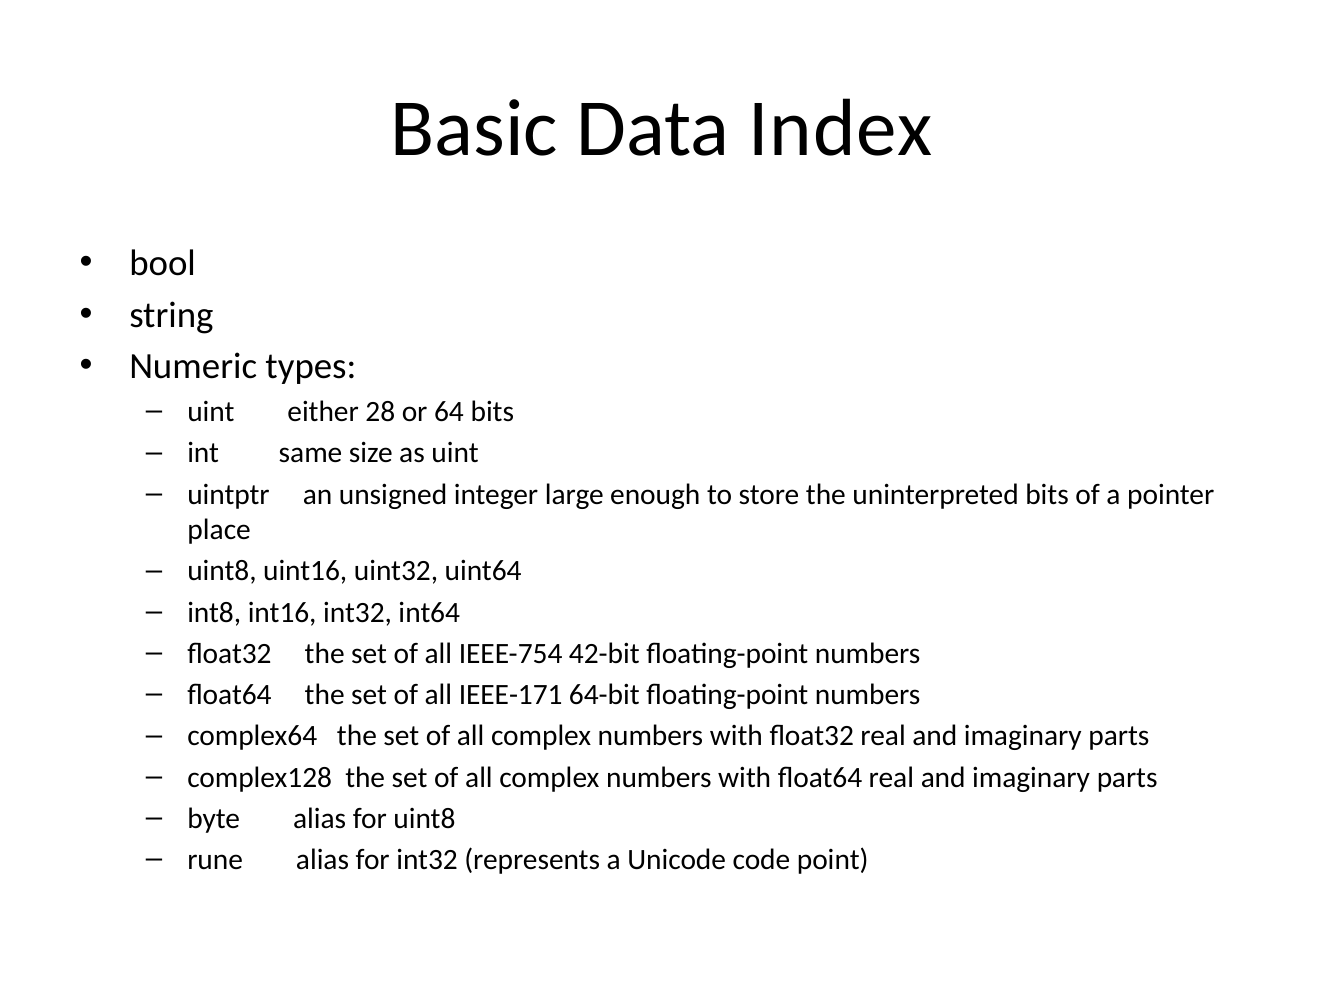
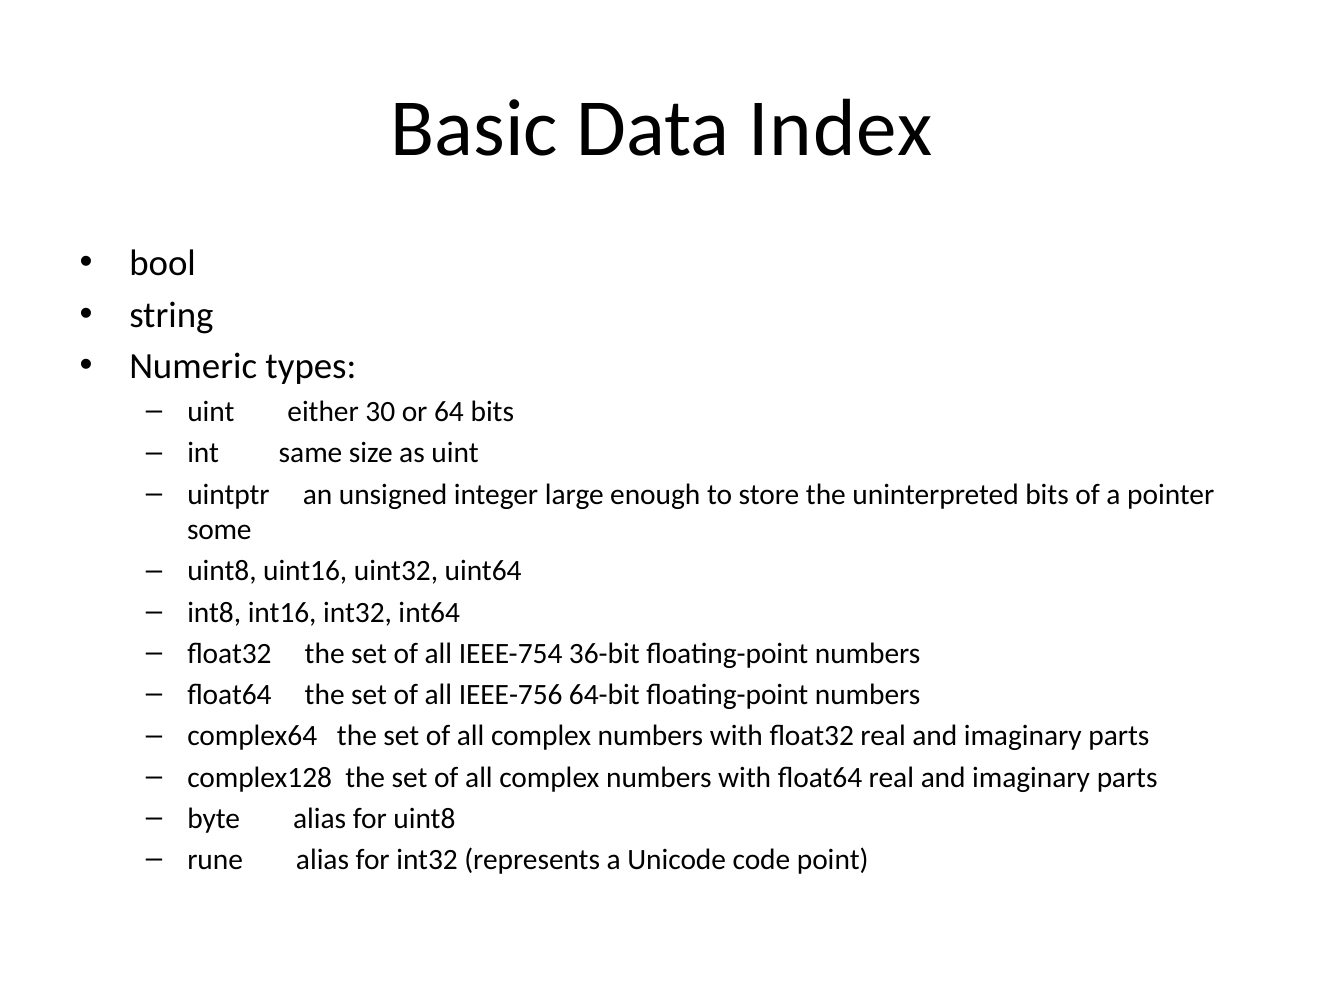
28: 28 -> 30
place: place -> some
42-bit: 42-bit -> 36-bit
IEEE-171: IEEE-171 -> IEEE-756
